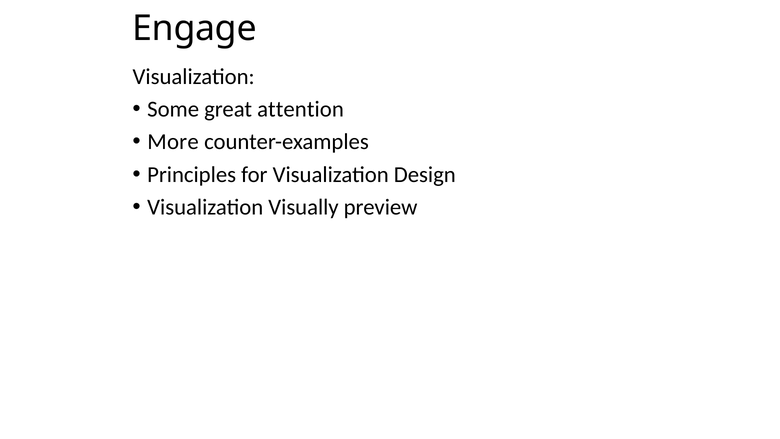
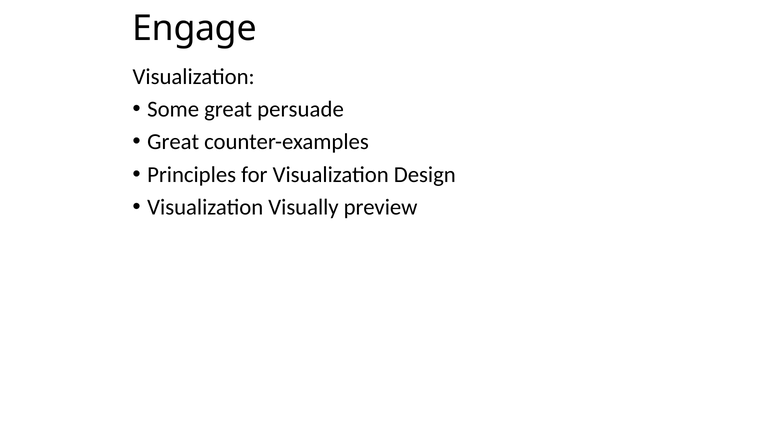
attention: attention -> persuade
More at (173, 142): More -> Great
